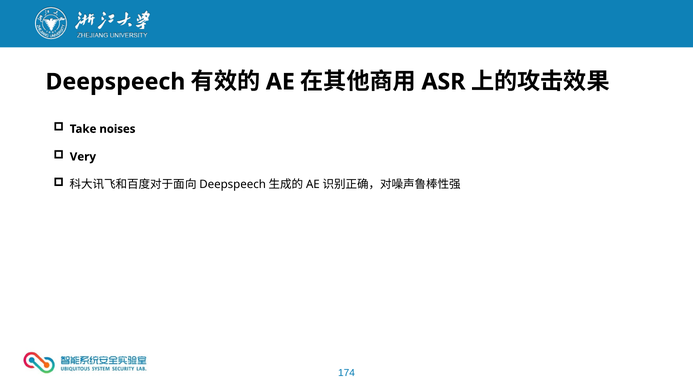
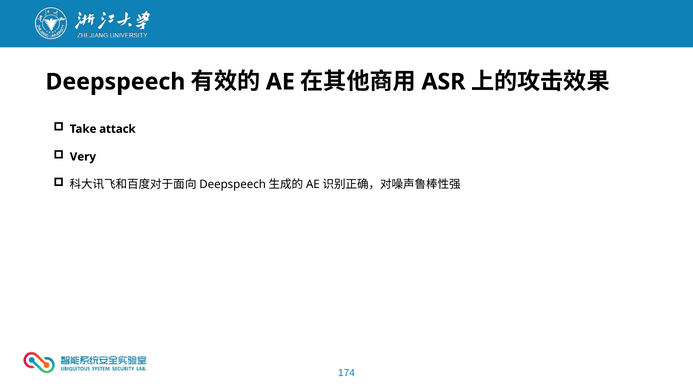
noises: noises -> attack
